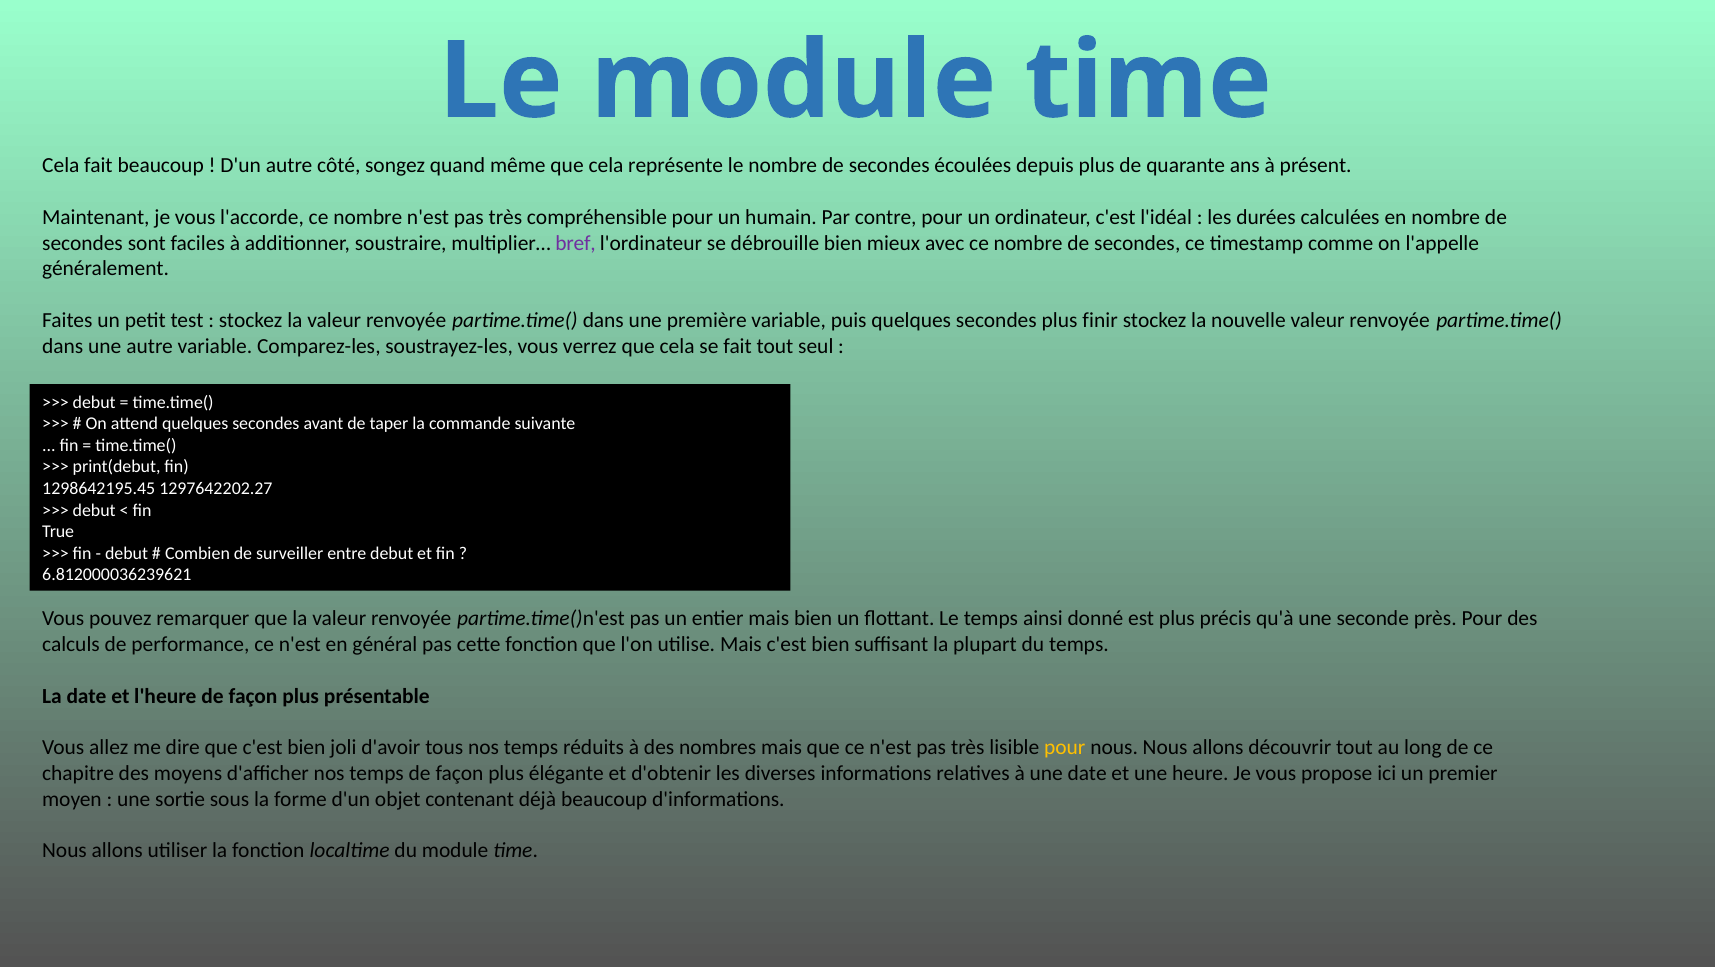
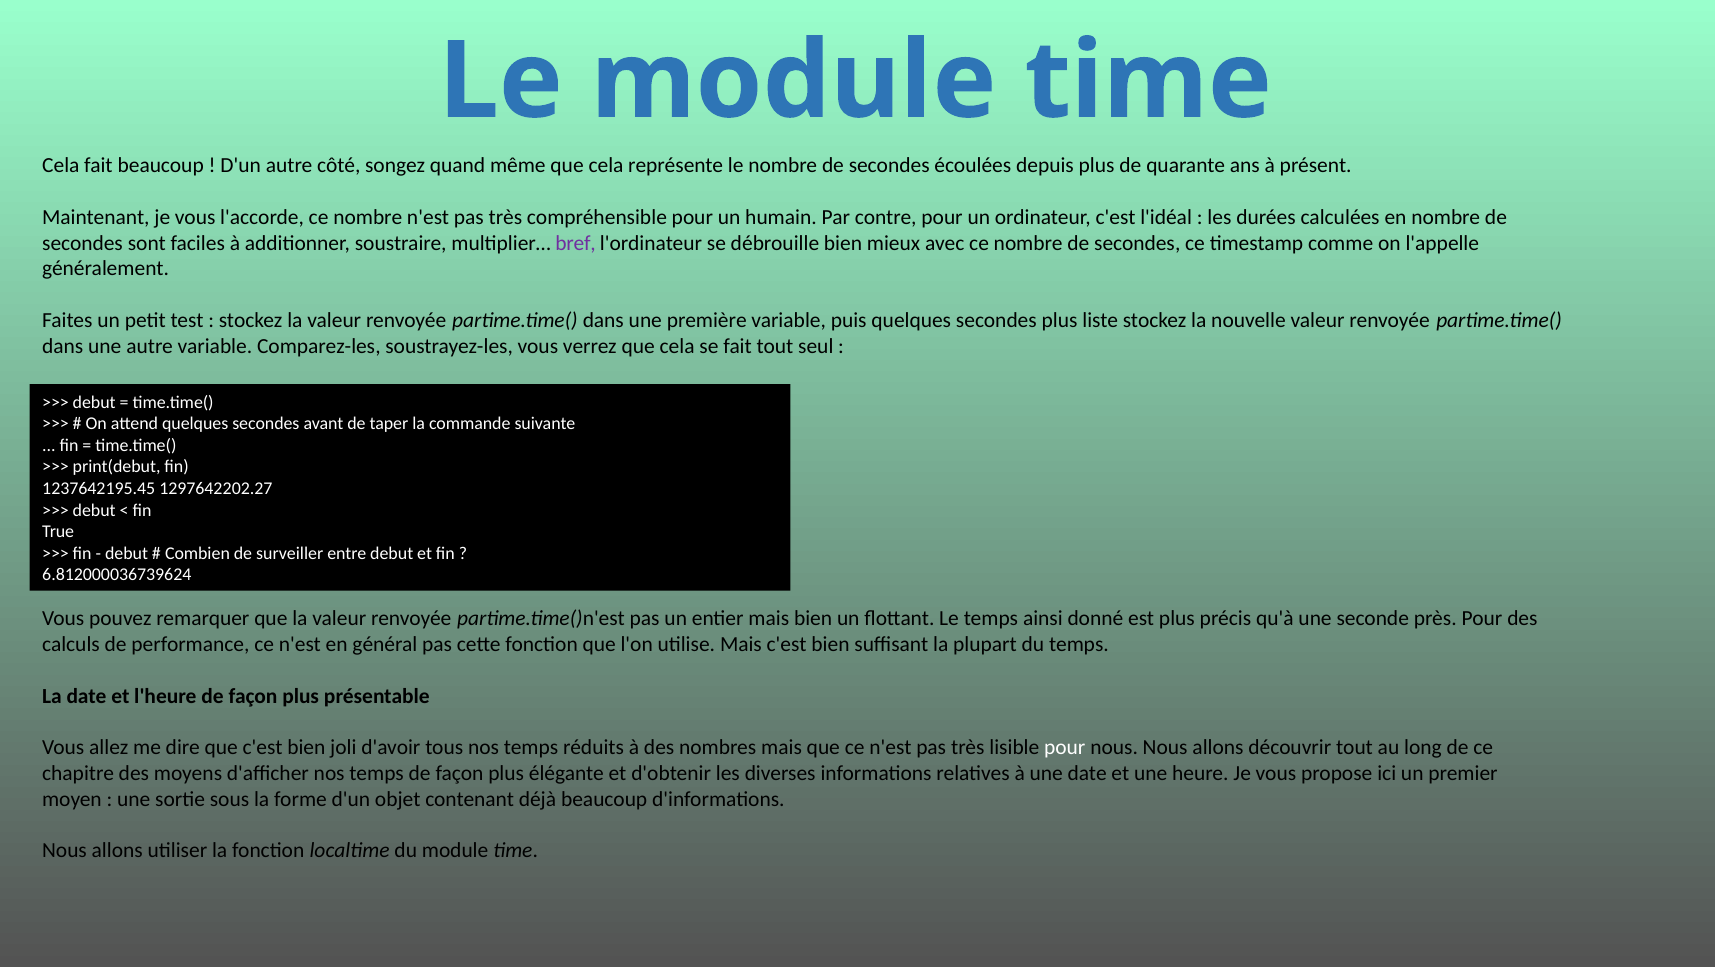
finir: finir -> liste
1298642195.45: 1298642195.45 -> 1237642195.45
6.812000036239621: 6.812000036239621 -> 6.812000036739624
pour at (1065, 748) colour: yellow -> white
